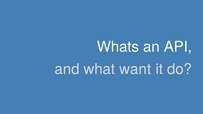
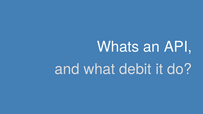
want: want -> debit
